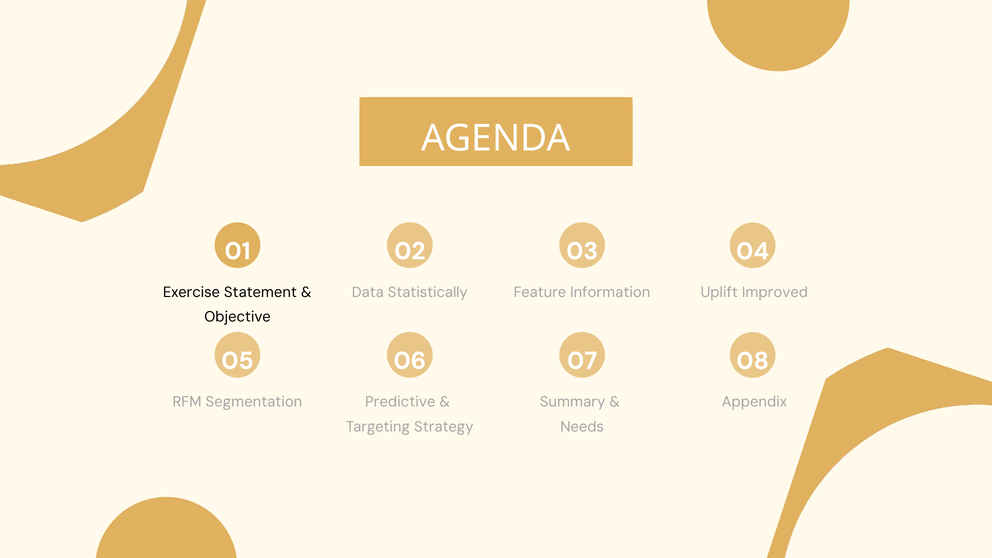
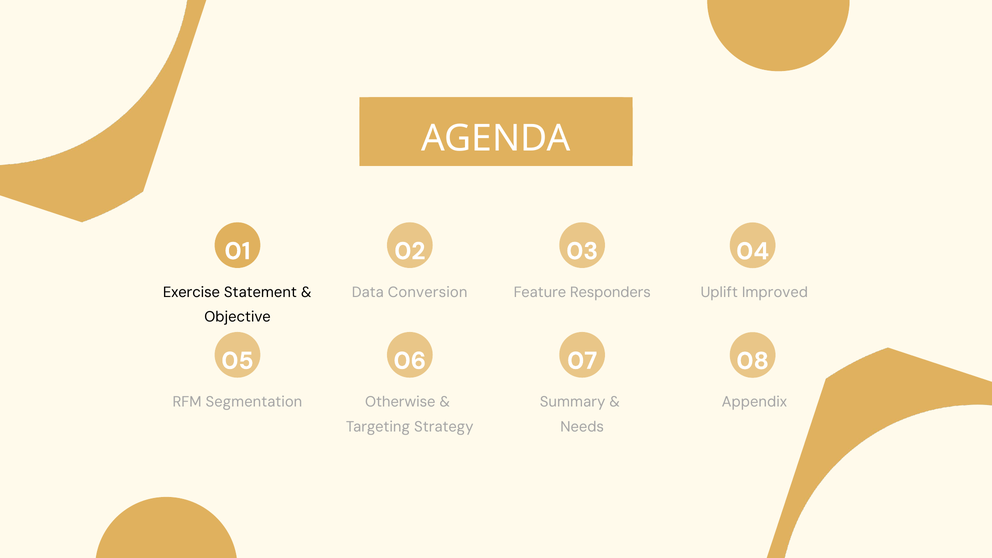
Statistically: Statistically -> Conversion
Information: Information -> Responders
Predictive: Predictive -> Otherwise
